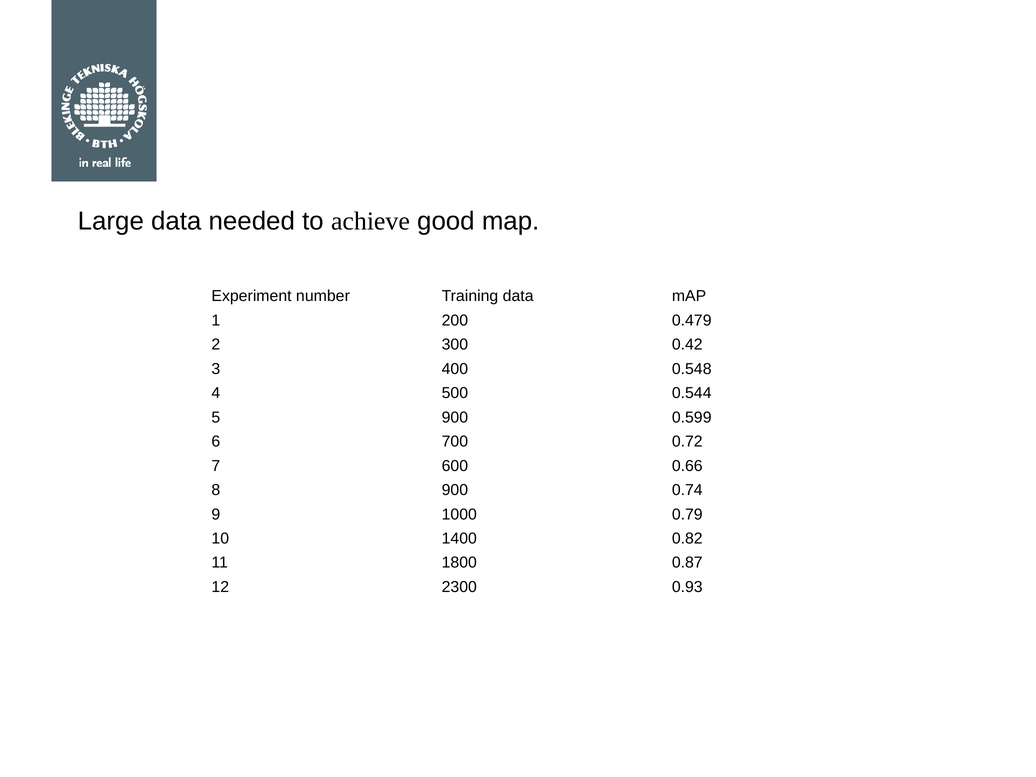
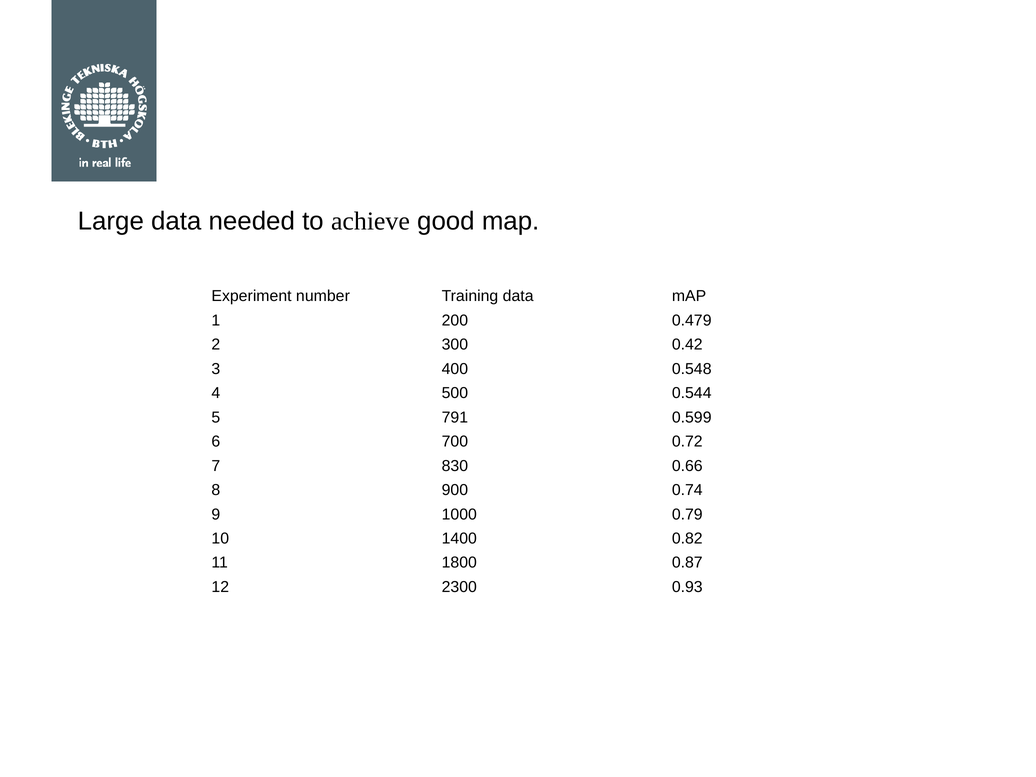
5 900: 900 -> 791
600: 600 -> 830
